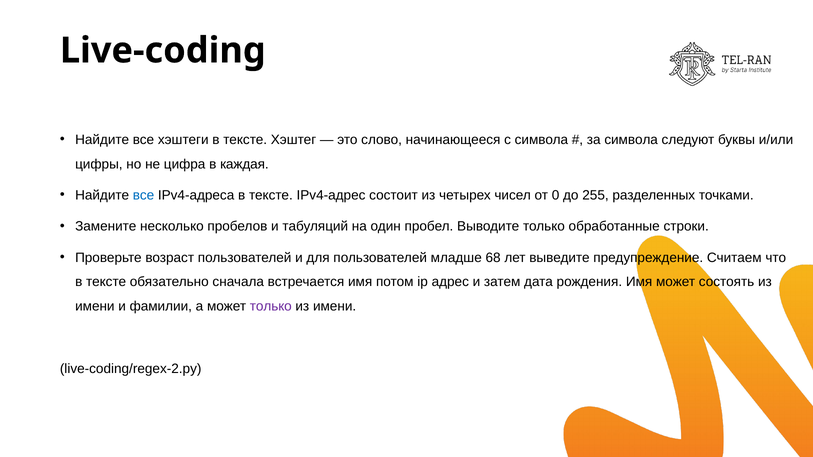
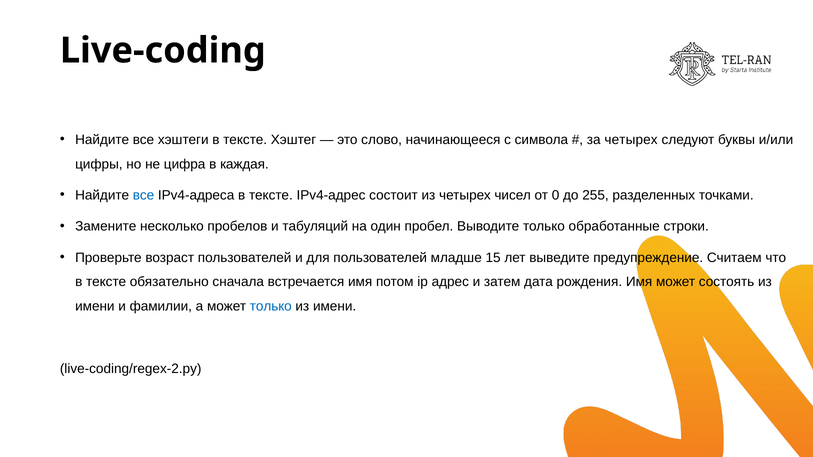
за символа: символа -> четырех
68: 68 -> 15
только at (271, 306) colour: purple -> blue
